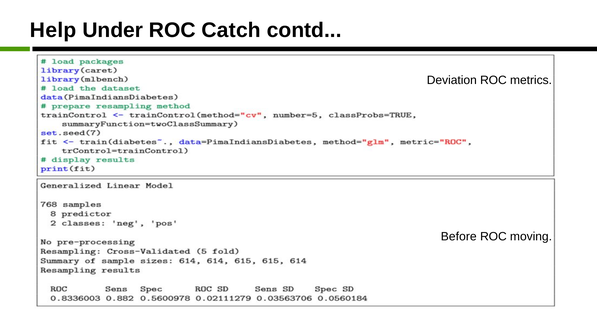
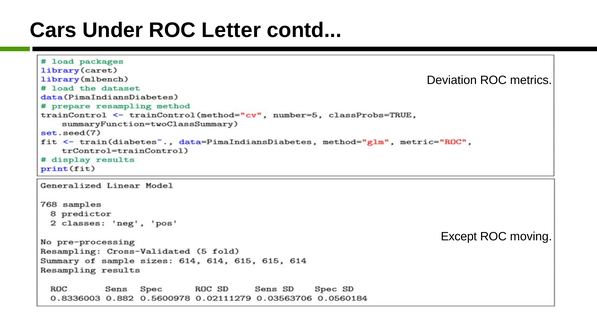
Help: Help -> Cars
Catch: Catch -> Letter
Before: Before -> Except
